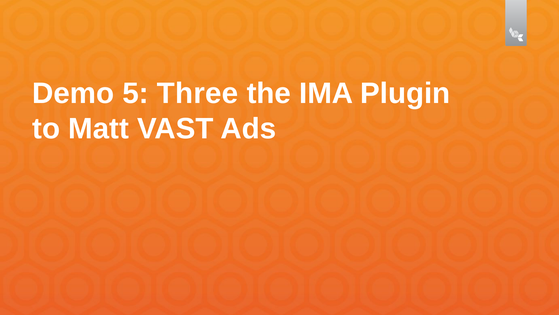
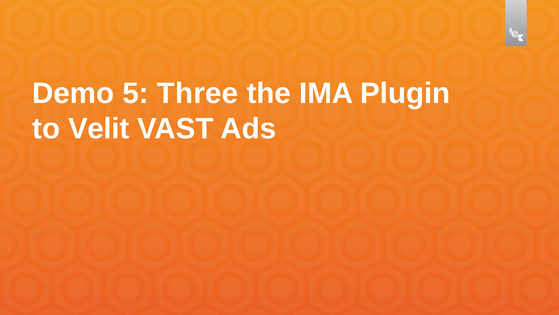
Matt: Matt -> Velit
